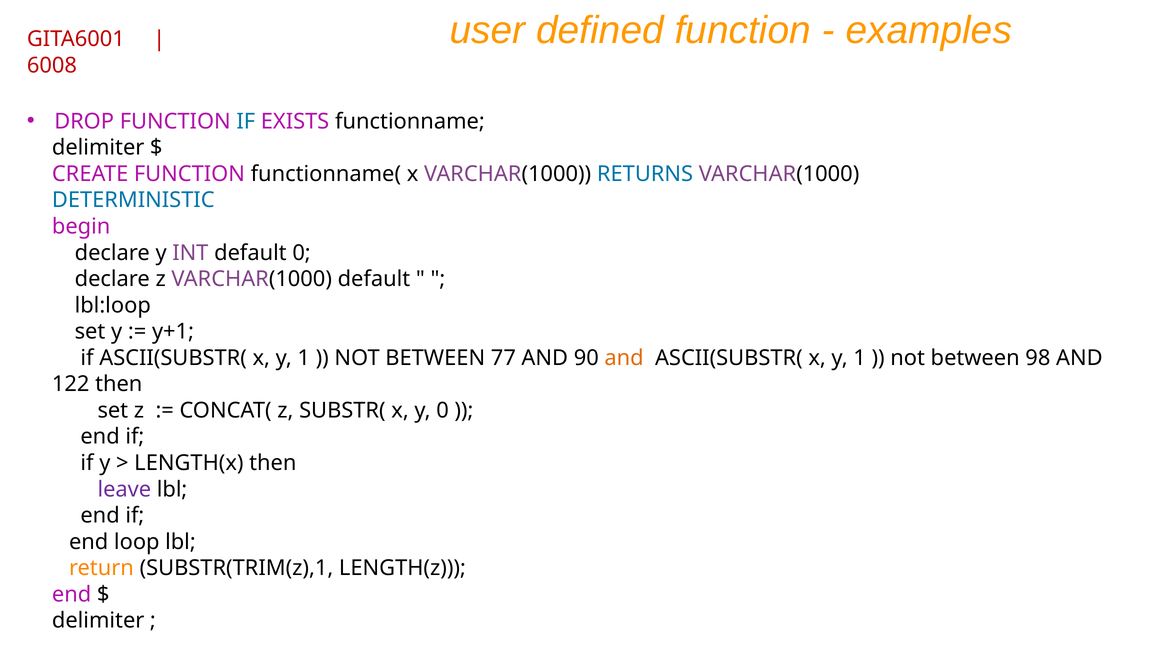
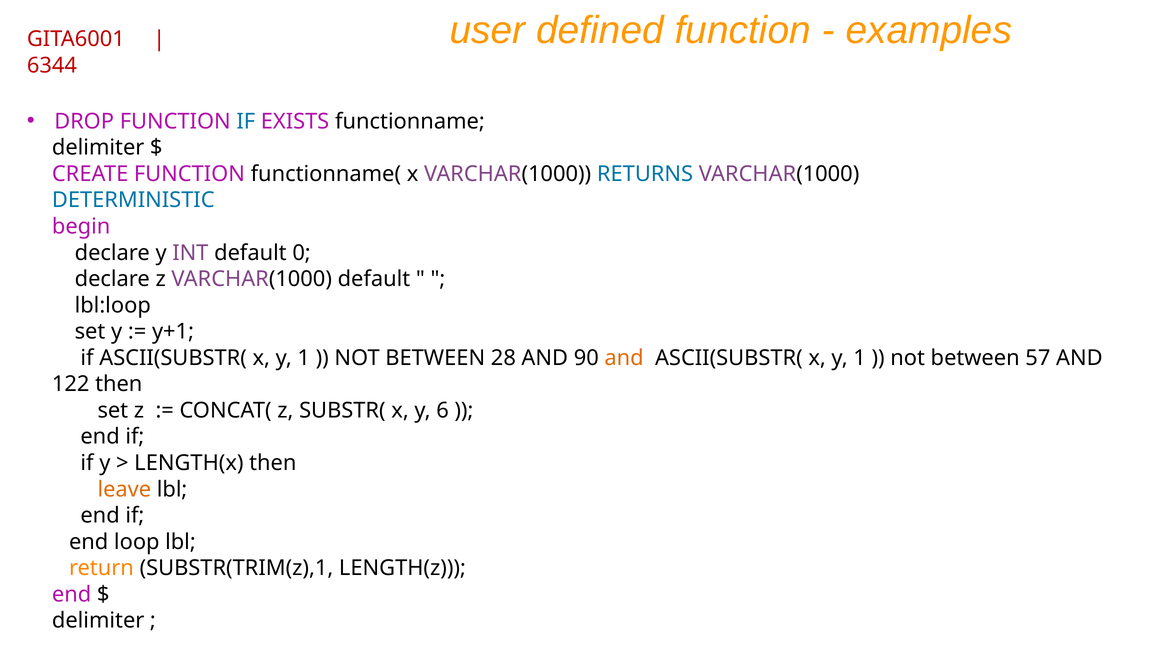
6008: 6008 -> 6344
77: 77 -> 28
98: 98 -> 57
y 0: 0 -> 6
leave colour: purple -> orange
